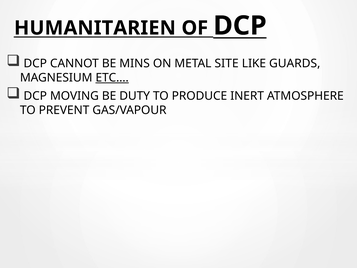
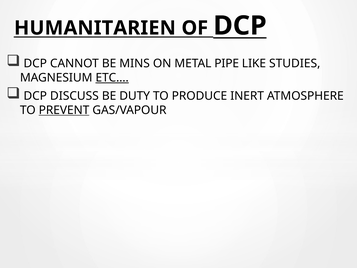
SITE: SITE -> PIPE
GUARDS: GUARDS -> STUDIES
MOVING: MOVING -> DISCUSS
PREVENT underline: none -> present
